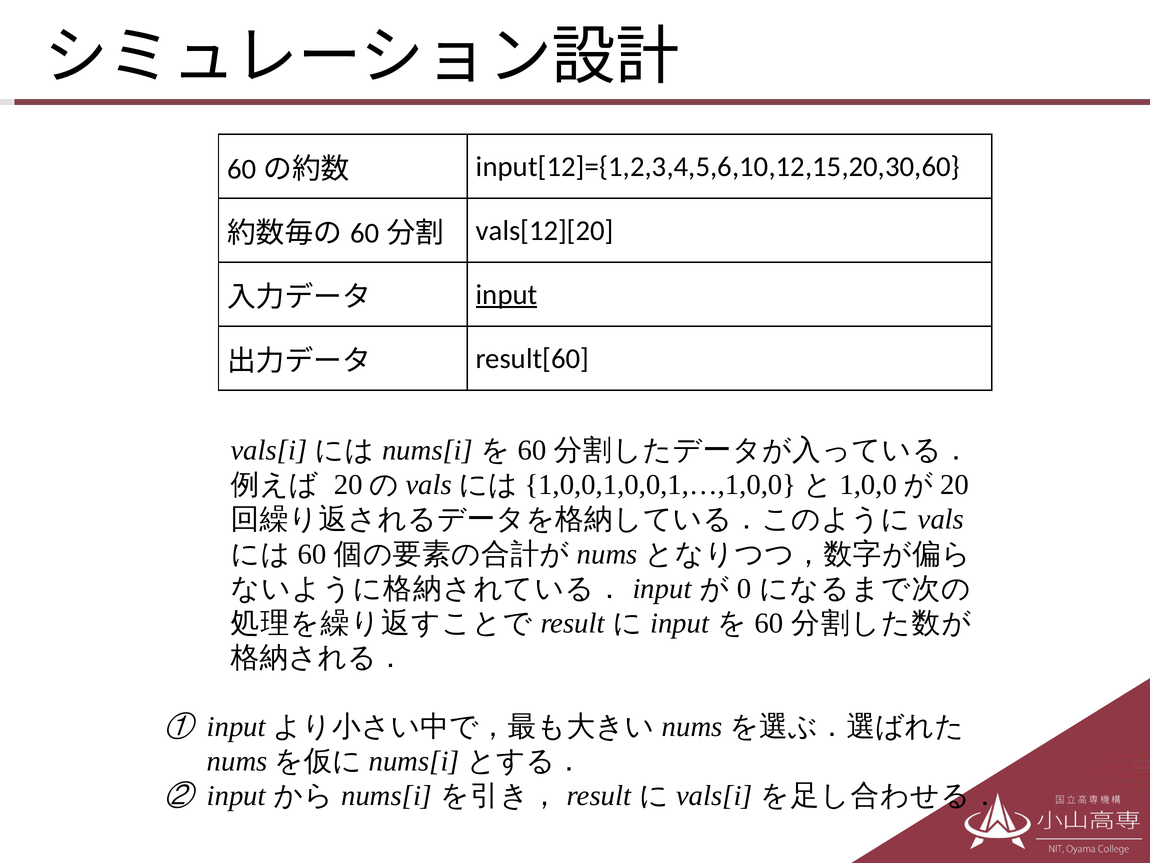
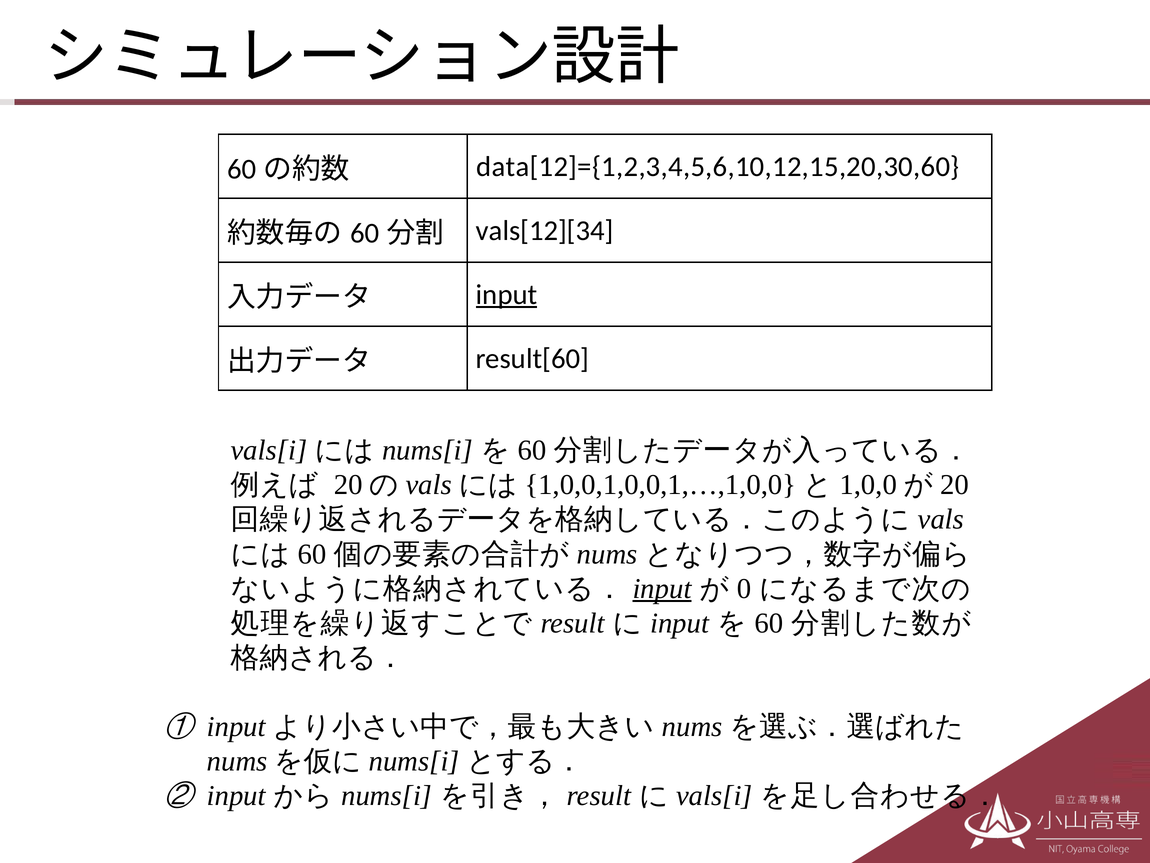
input[12]={1,2,3,4,5,6,10,12,15,20,30,60: input[12]={1,2,3,4,5,6,10,12,15,20,30,60 -> data[12]={1,2,3,4,5,6,10,12,15,20,30,60
vals[12][20: vals[12][20 -> vals[12][34
input at (662, 588) underline: none -> present
